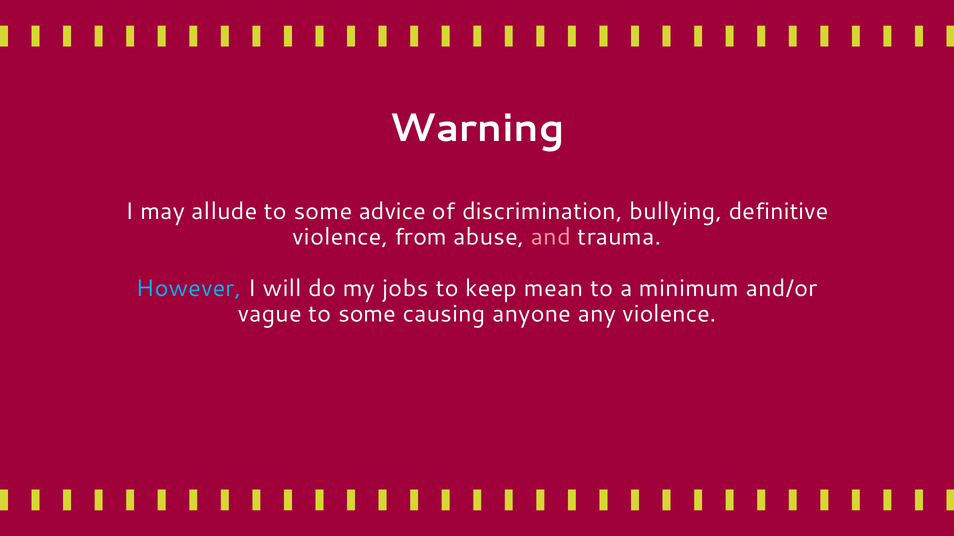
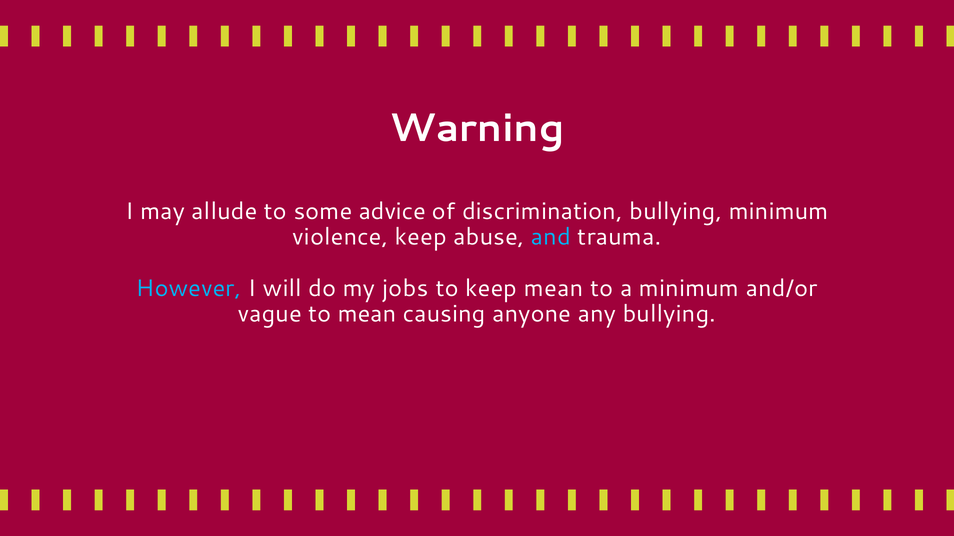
bullying definitive: definitive -> minimum
violence from: from -> keep
and colour: pink -> light blue
vague to some: some -> mean
any violence: violence -> bullying
